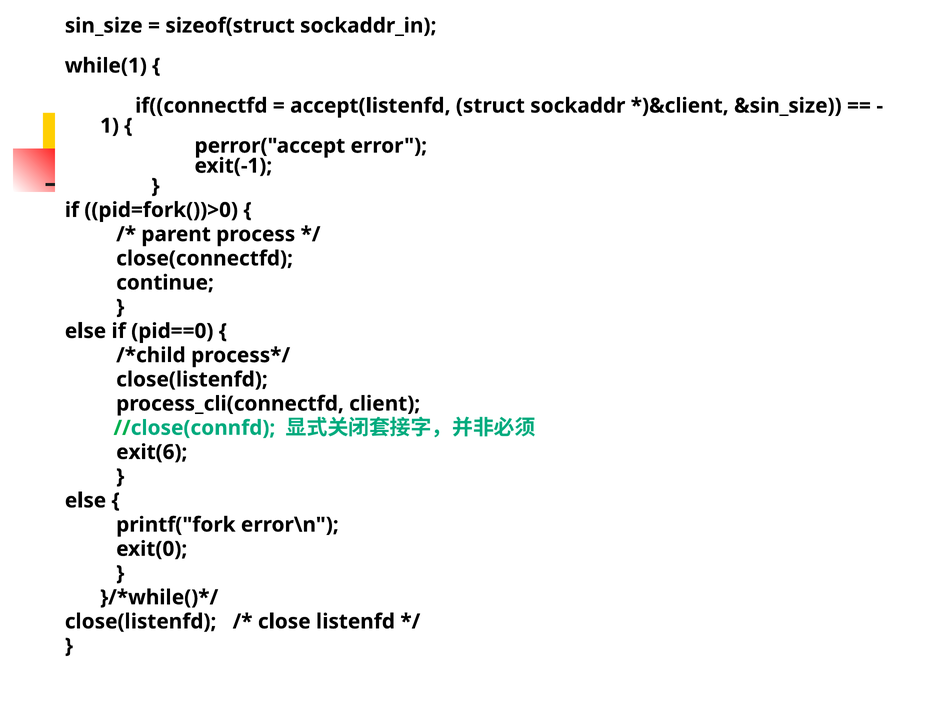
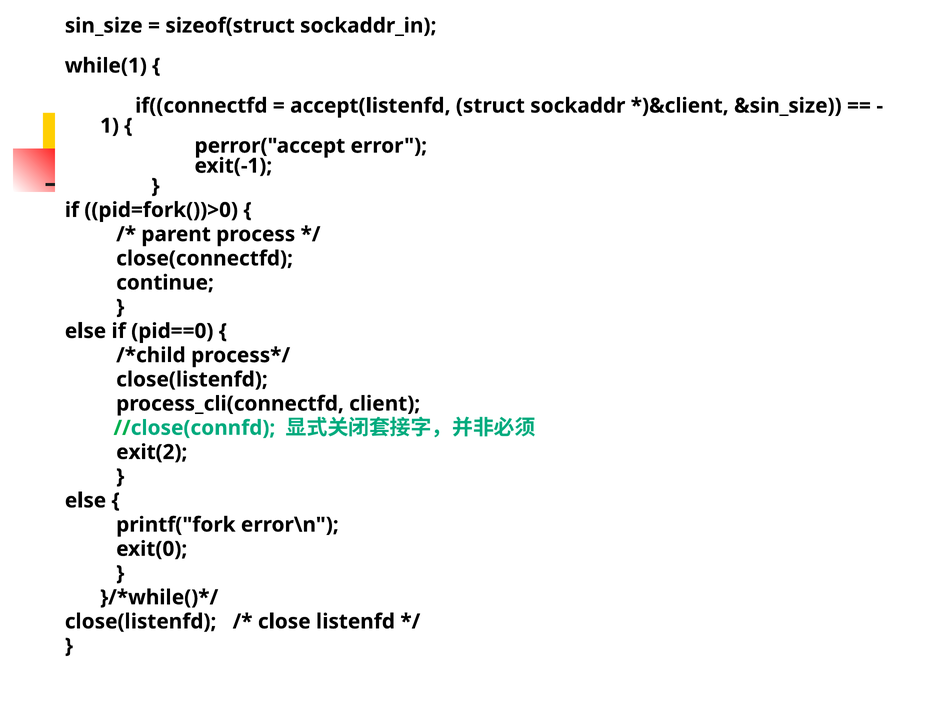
exit(6: exit(6 -> exit(2
